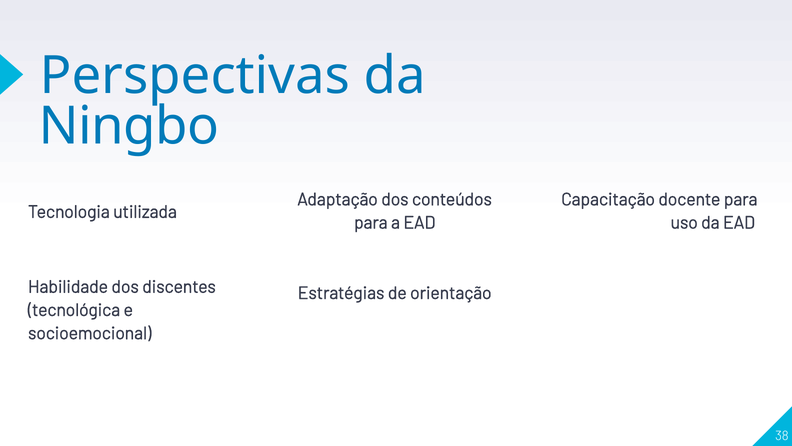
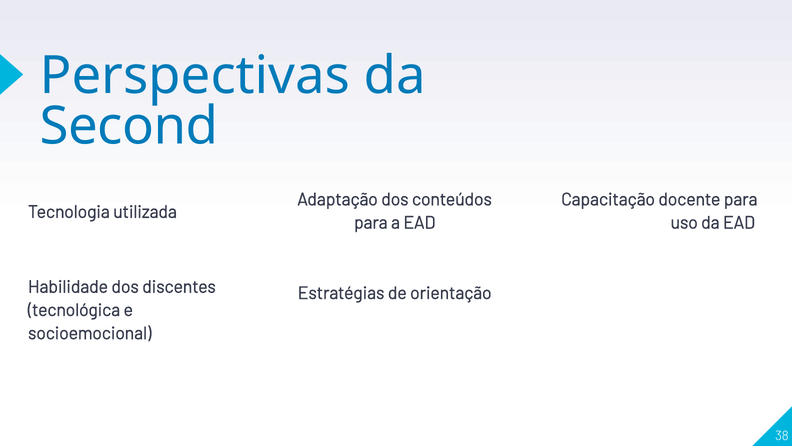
Ningbo: Ningbo -> Second
